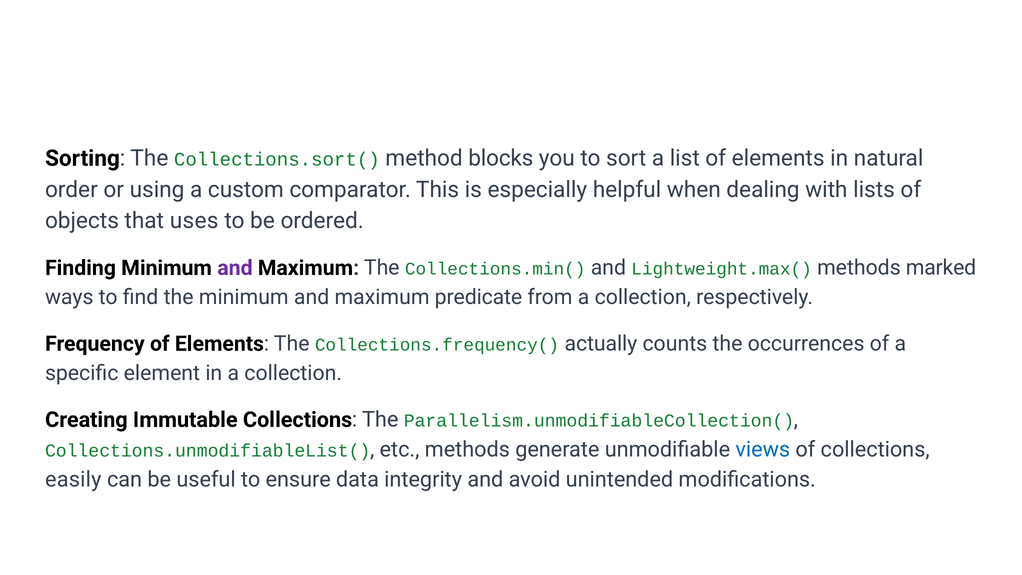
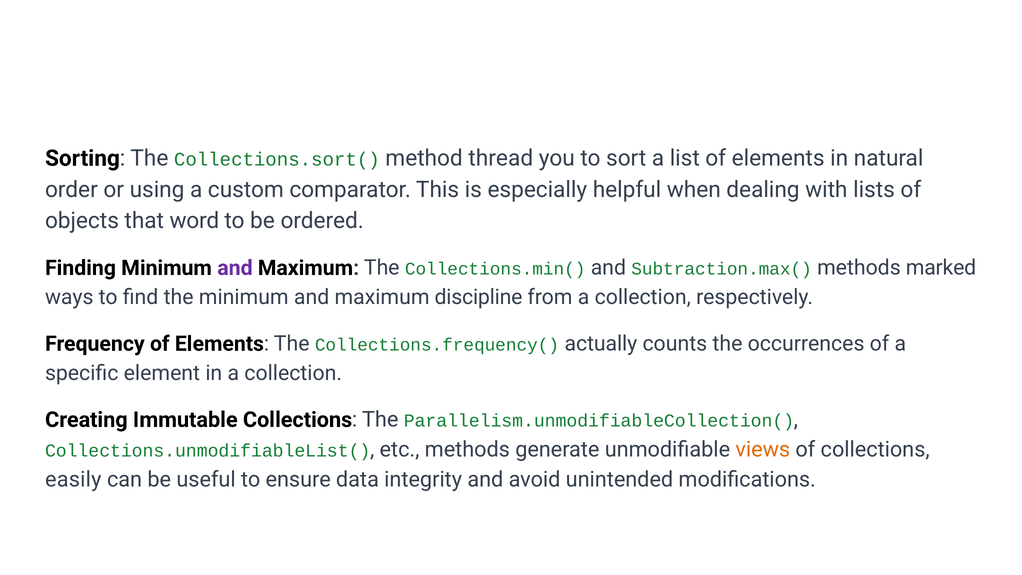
blocks: blocks -> thread
uses: uses -> word
Lightweight.max(: Lightweight.max( -> Subtraction.max(
predicate: predicate -> discipline
views colour: blue -> orange
